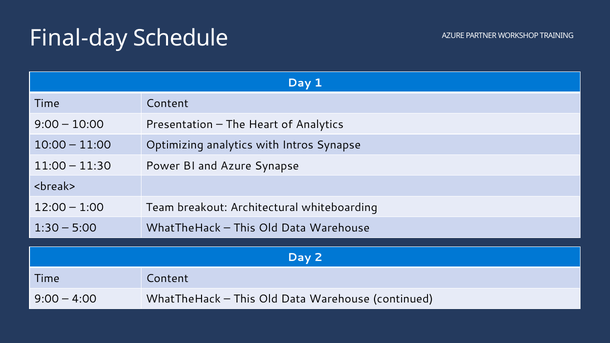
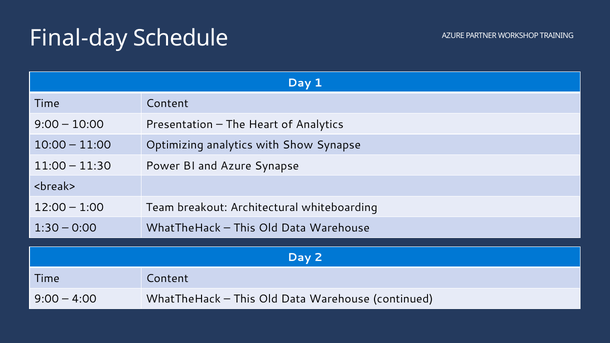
Intros: Intros -> Show
5:00: 5:00 -> 0:00
